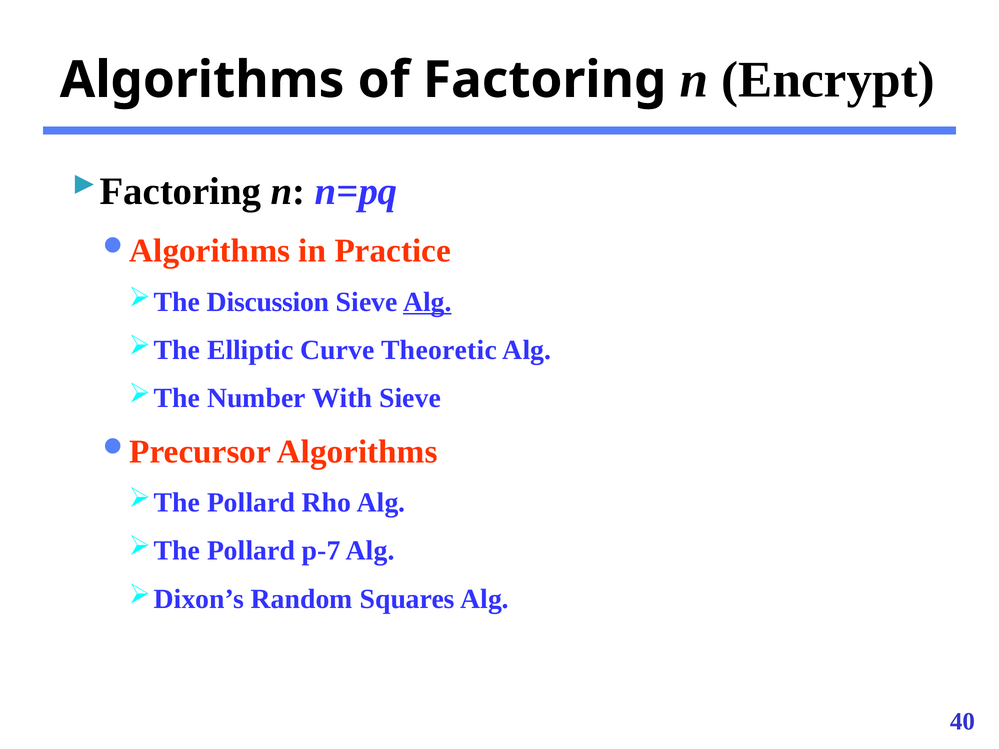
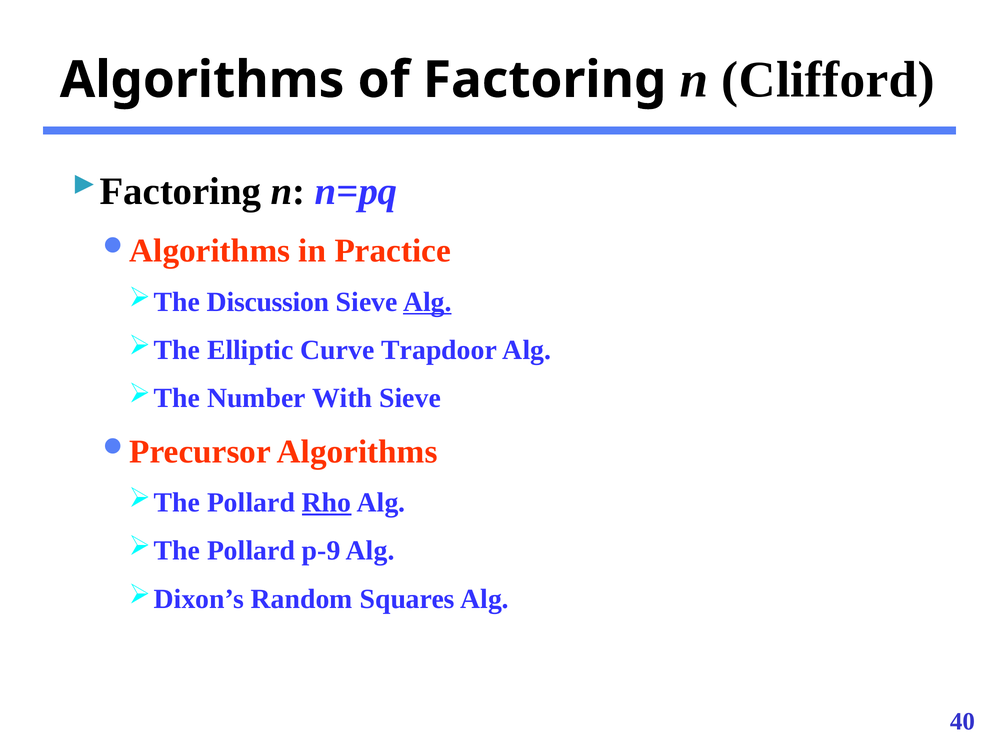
Encrypt: Encrypt -> Clifford
Theoretic: Theoretic -> Trapdoor
Rho underline: none -> present
p-7: p-7 -> p-9
